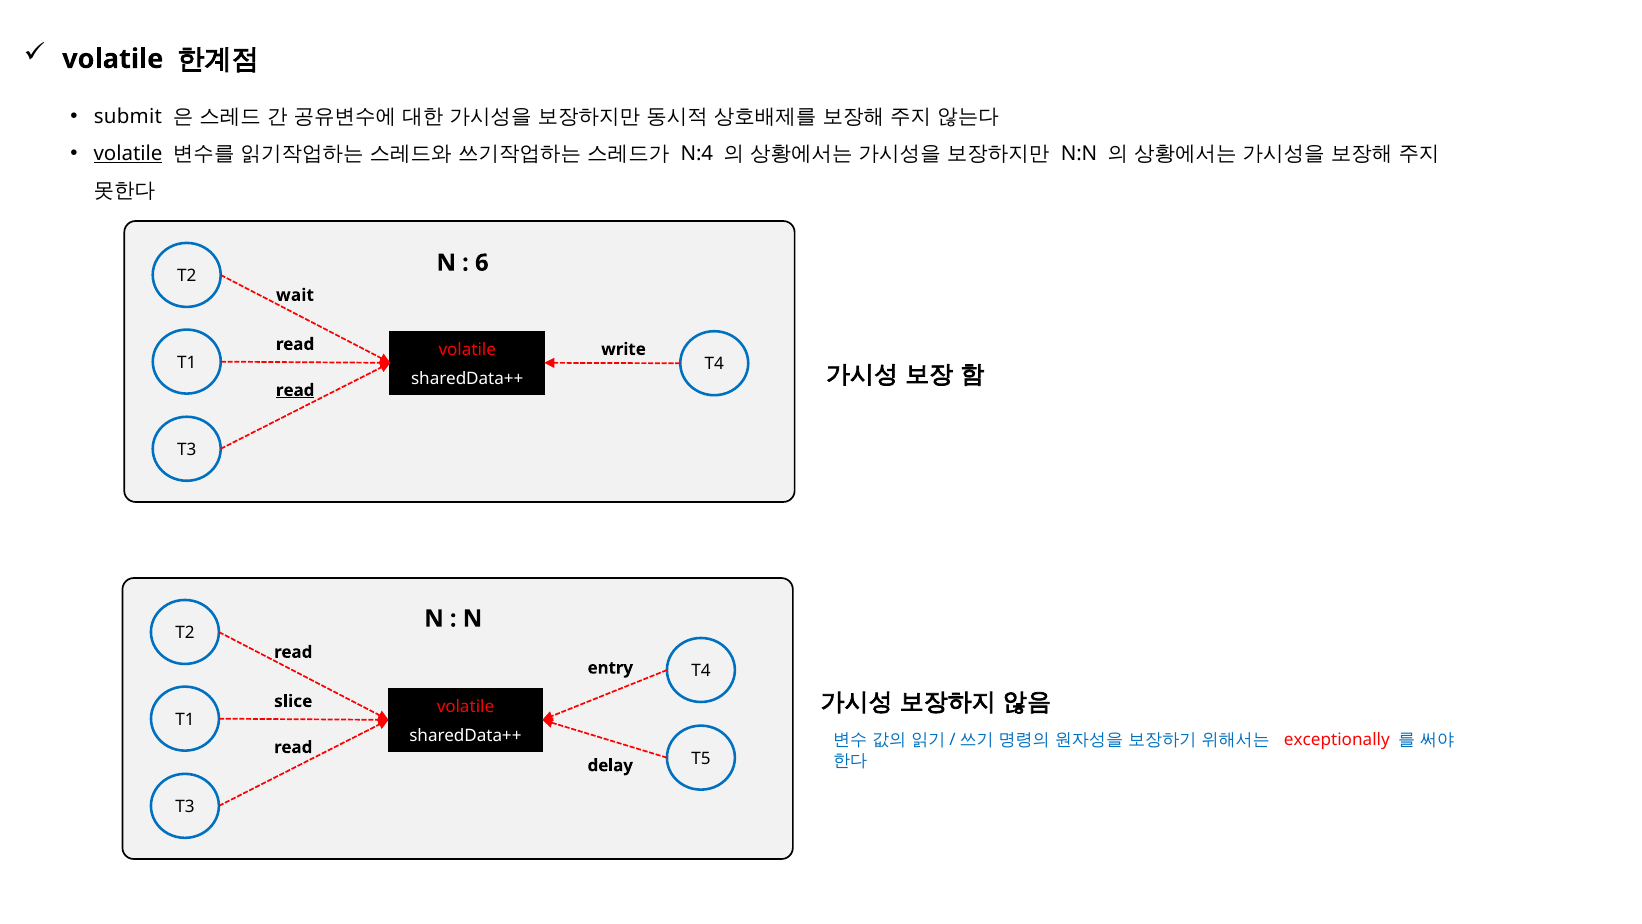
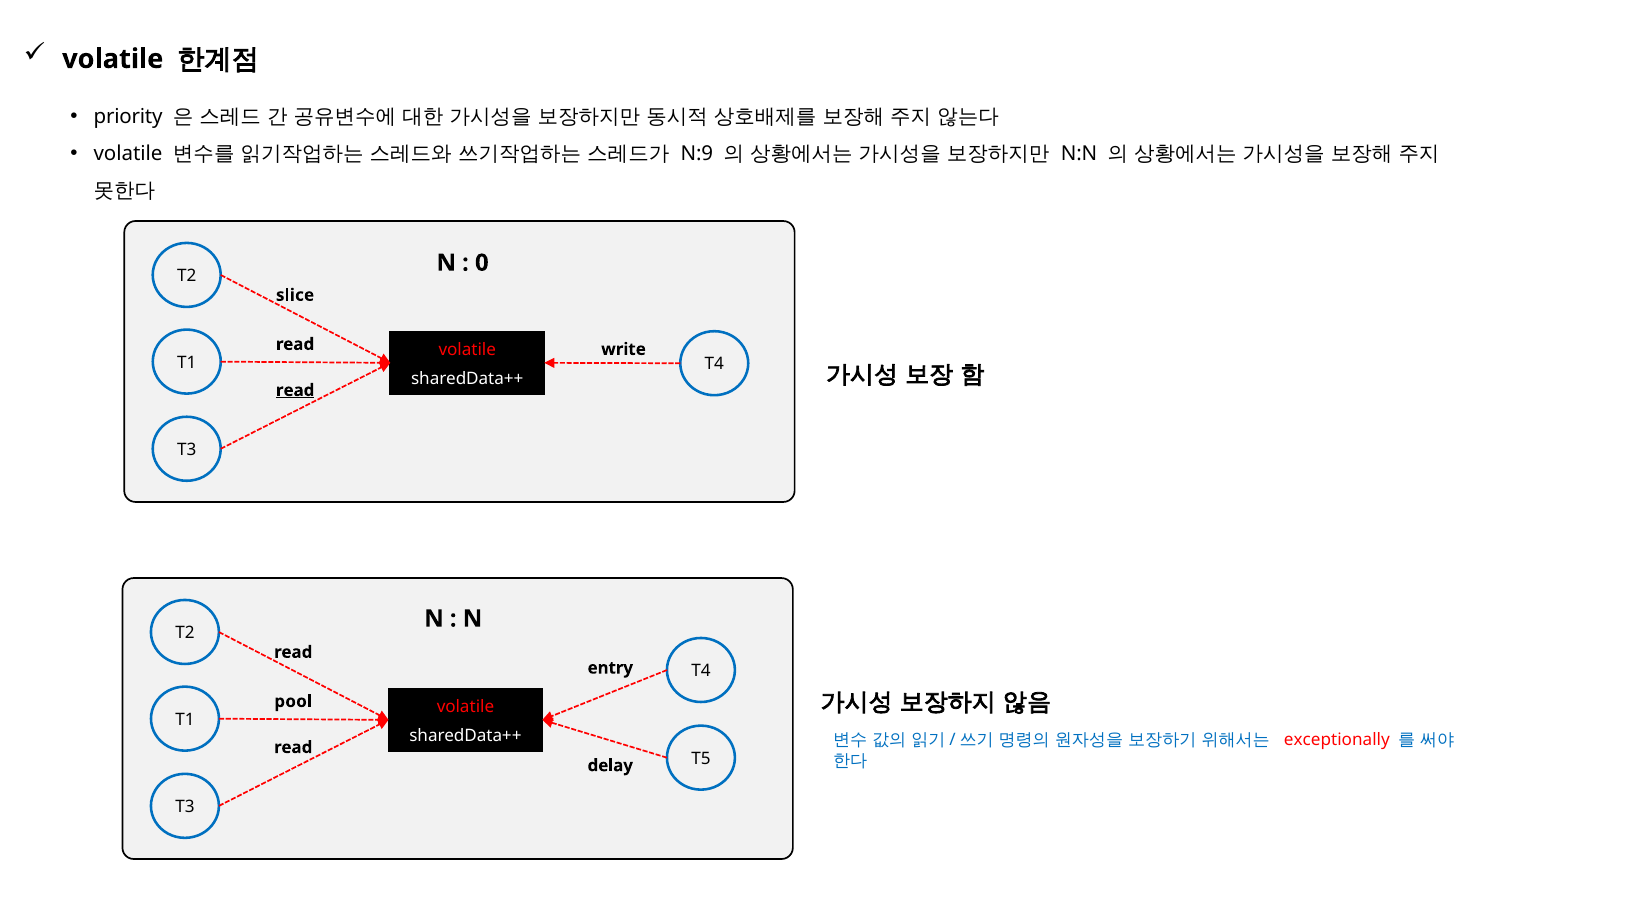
submit: submit -> priority
volatile at (128, 154) underline: present -> none
N:4: N:4 -> N:9
6: 6 -> 0
wait: wait -> slice
slice: slice -> pool
